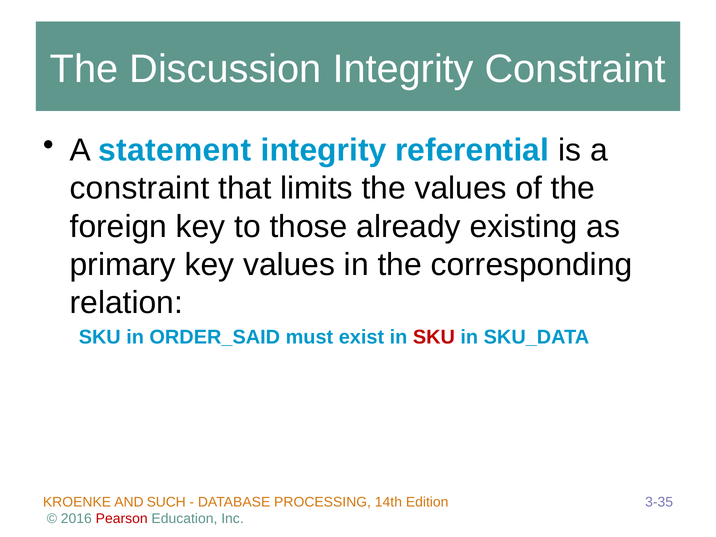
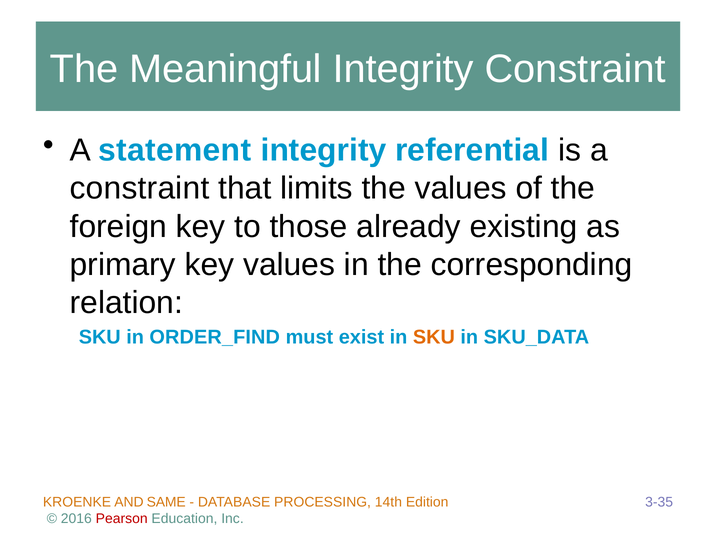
Discussion: Discussion -> Meaningful
ORDER_SAID: ORDER_SAID -> ORDER_FIND
SKU at (434, 337) colour: red -> orange
SUCH: SUCH -> SAME
